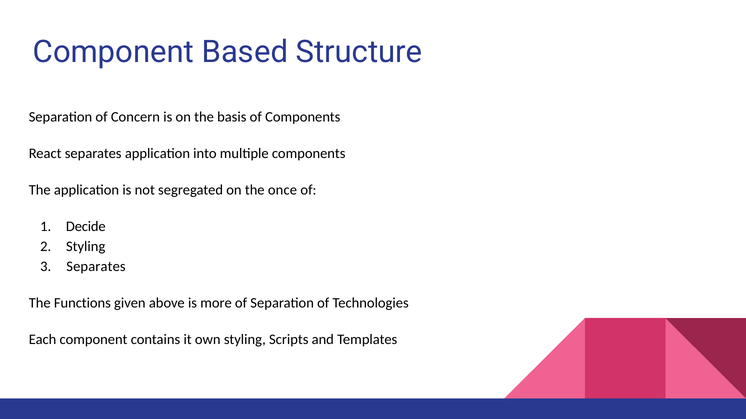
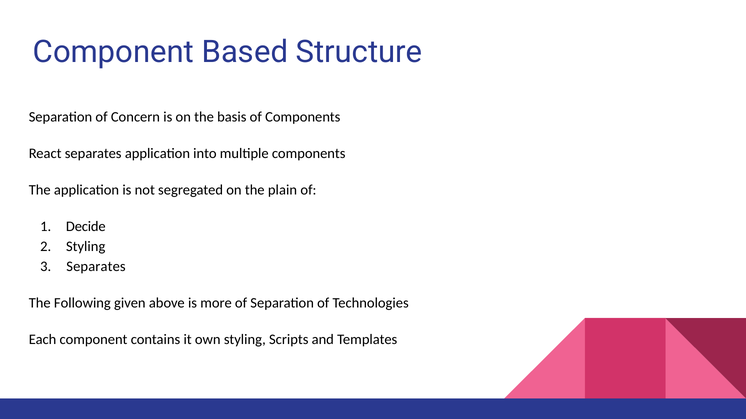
once: once -> plain
Functions: Functions -> Following
